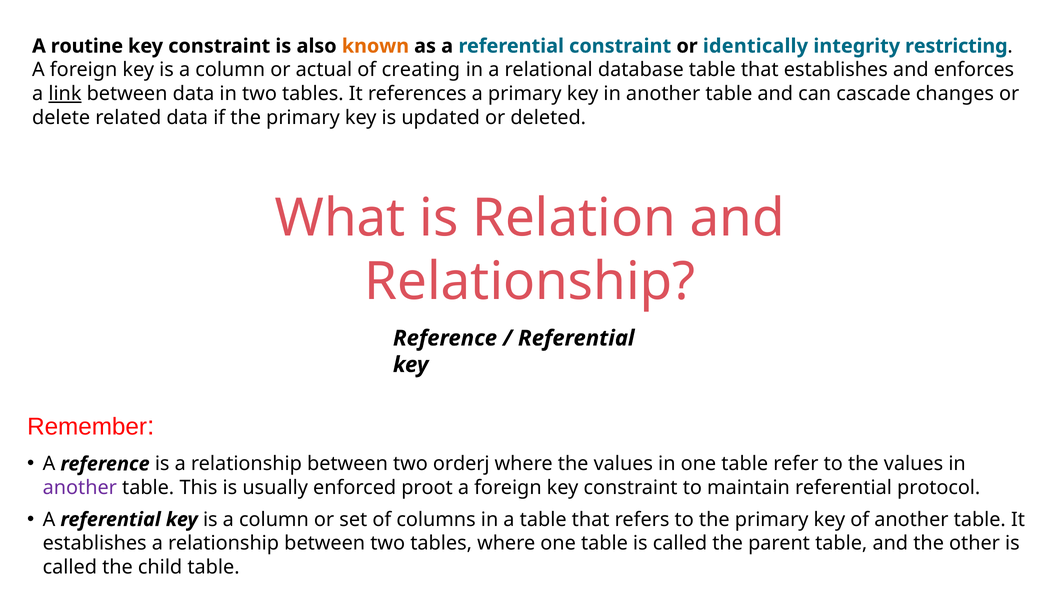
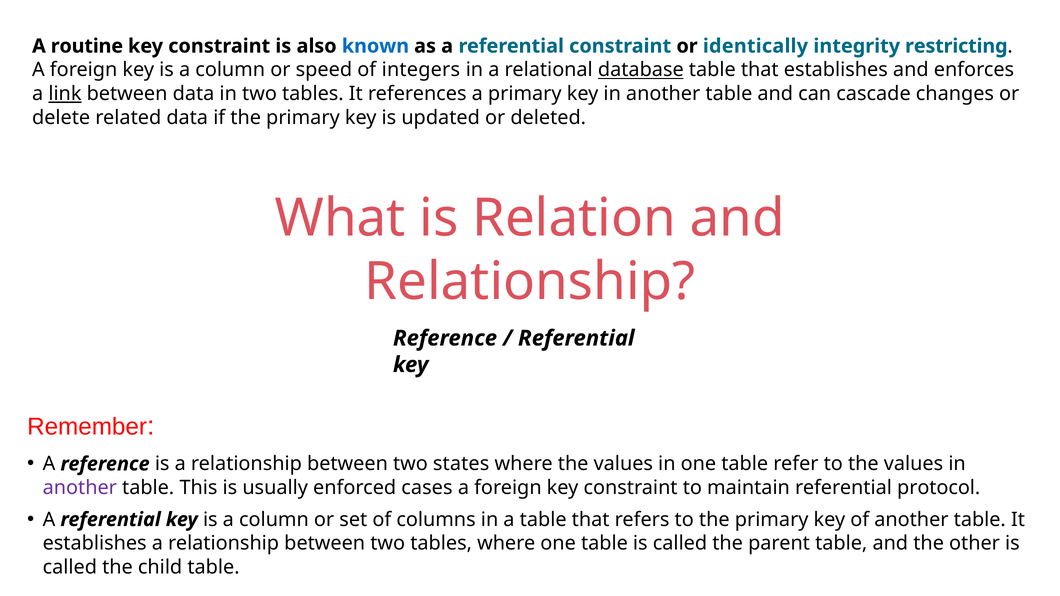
known colour: orange -> blue
actual: actual -> speed
creating: creating -> integers
database underline: none -> present
orderj: orderj -> states
proot: proot -> cases
